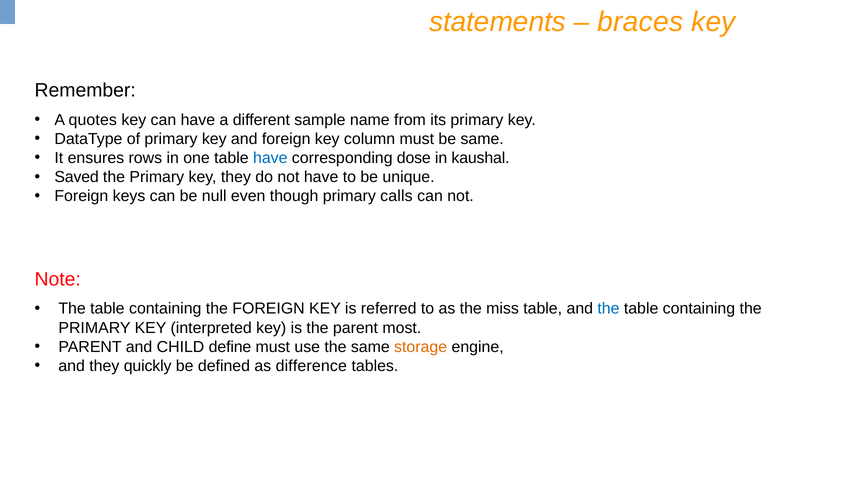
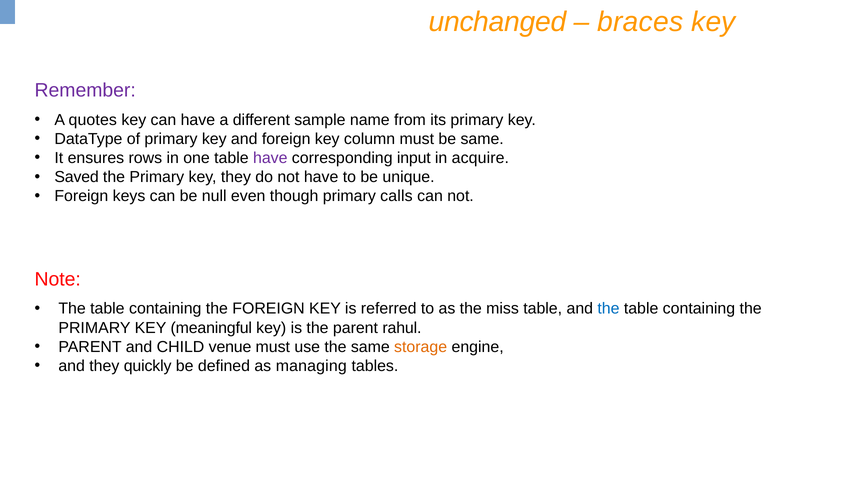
statements: statements -> unchanged
Remember colour: black -> purple
have at (270, 158) colour: blue -> purple
dose: dose -> input
kaushal: kaushal -> acquire
interpreted: interpreted -> meaningful
most: most -> rahul
define: define -> venue
difference: difference -> managing
